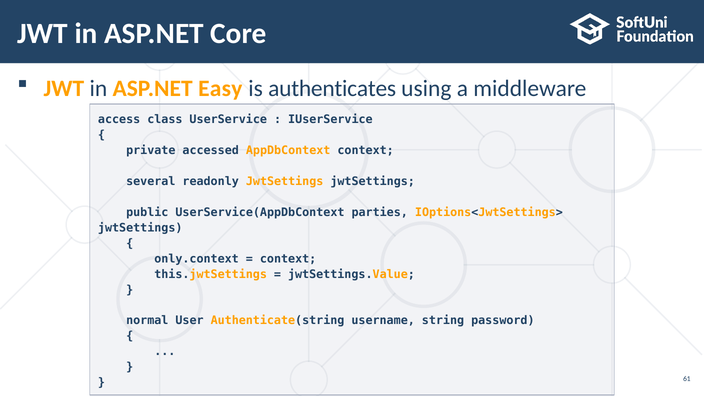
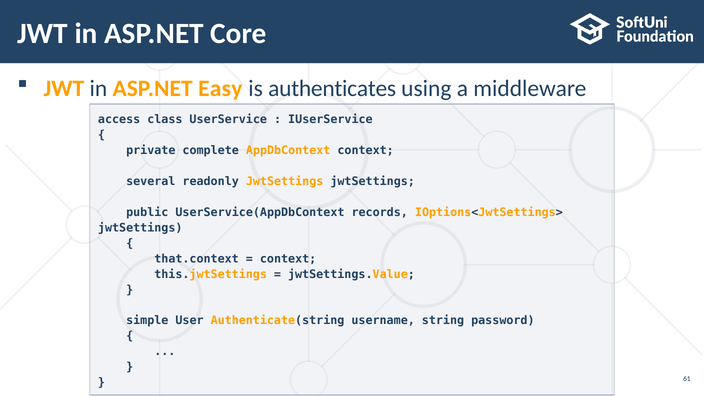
accessed: accessed -> complete
parties: parties -> records
only.context: only.context -> that.context
normal: normal -> simple
